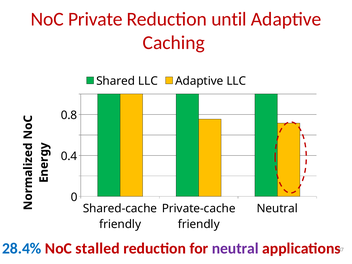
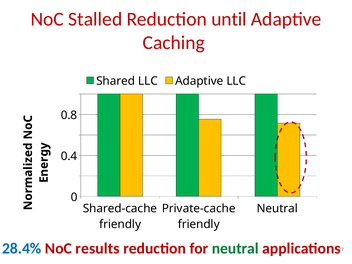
Private: Private -> Stalled
stalled: stalled -> results
neutral at (235, 249) colour: purple -> green
